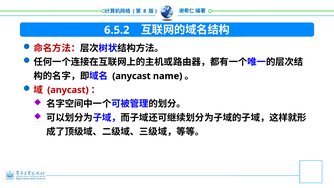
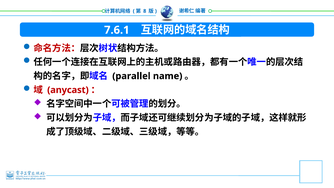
6.5.2: 6.5.2 -> 7.6.1
anycast at (131, 76): anycast -> parallel
